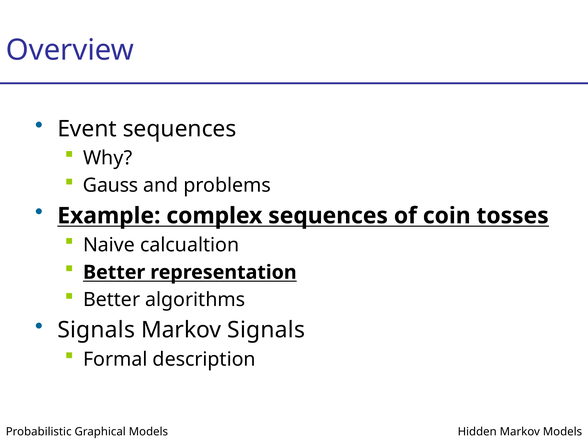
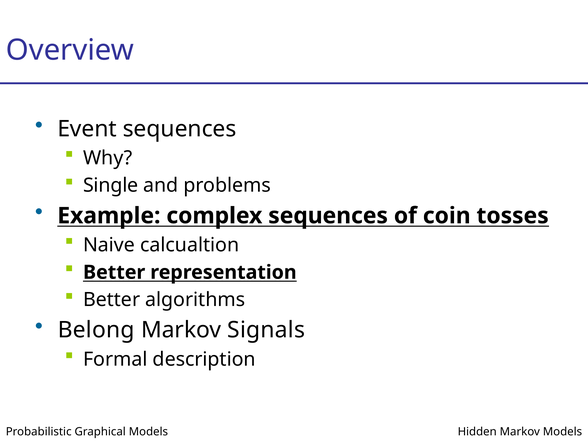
Gauss: Gauss -> Single
Signals at (96, 330): Signals -> Belong
